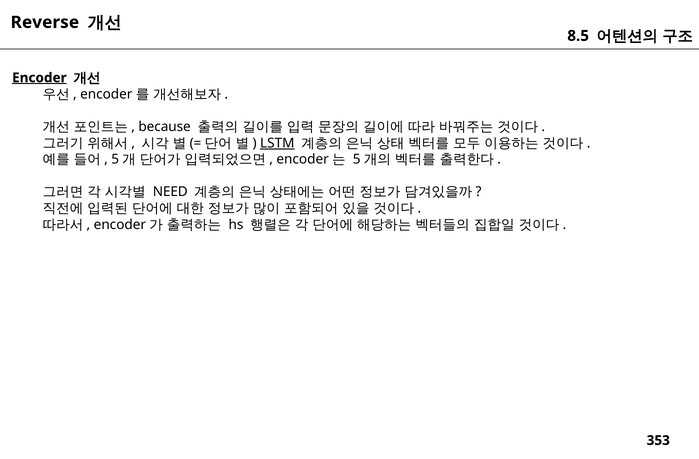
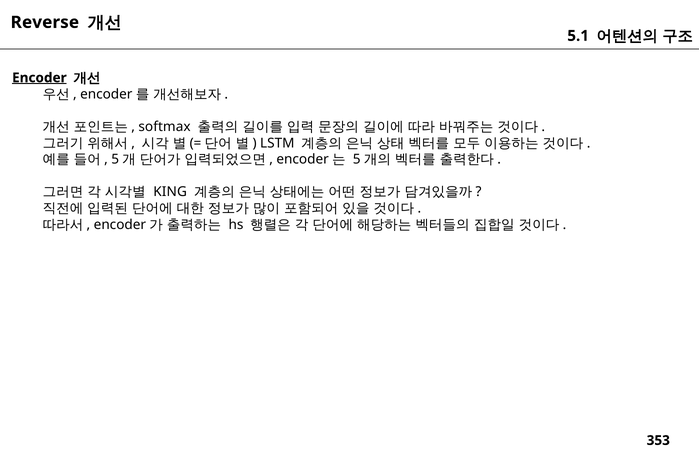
8.5: 8.5 -> 5.1
because: because -> softmax
LSTM underline: present -> none
NEED: NEED -> KING
